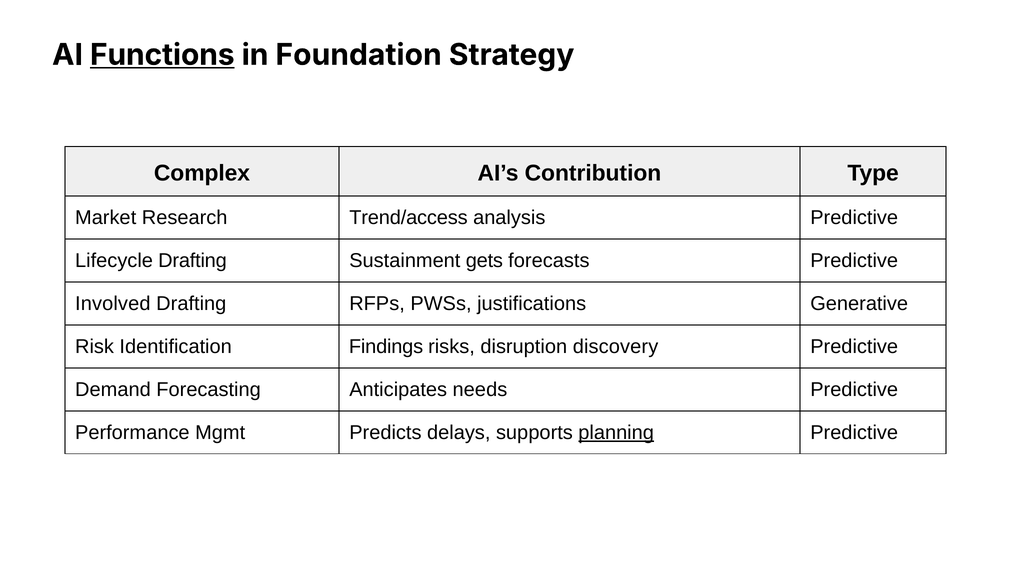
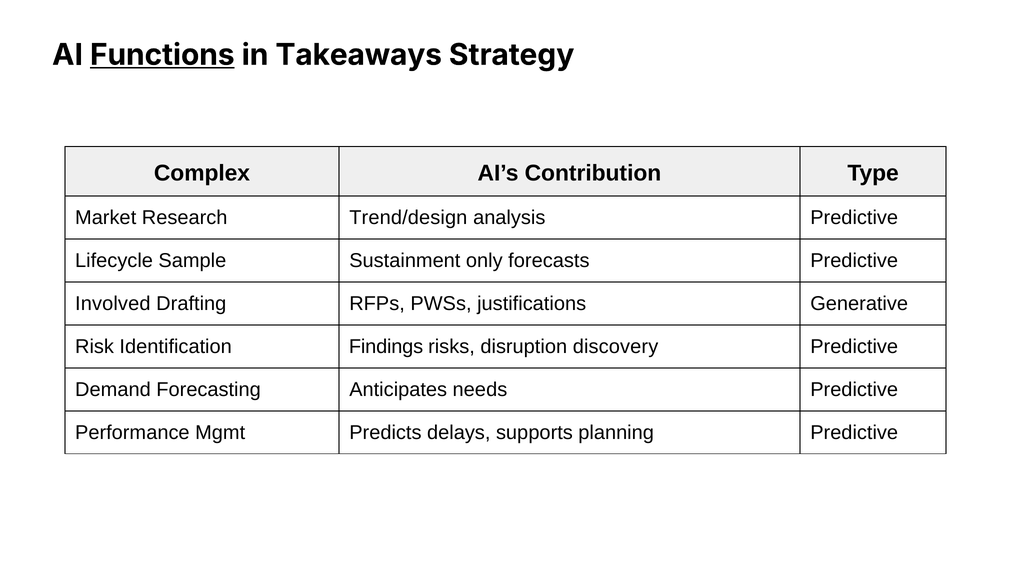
Foundation: Foundation -> Takeaways
Trend/access: Trend/access -> Trend/design
Lifecycle Drafting: Drafting -> Sample
gets: gets -> only
planning underline: present -> none
